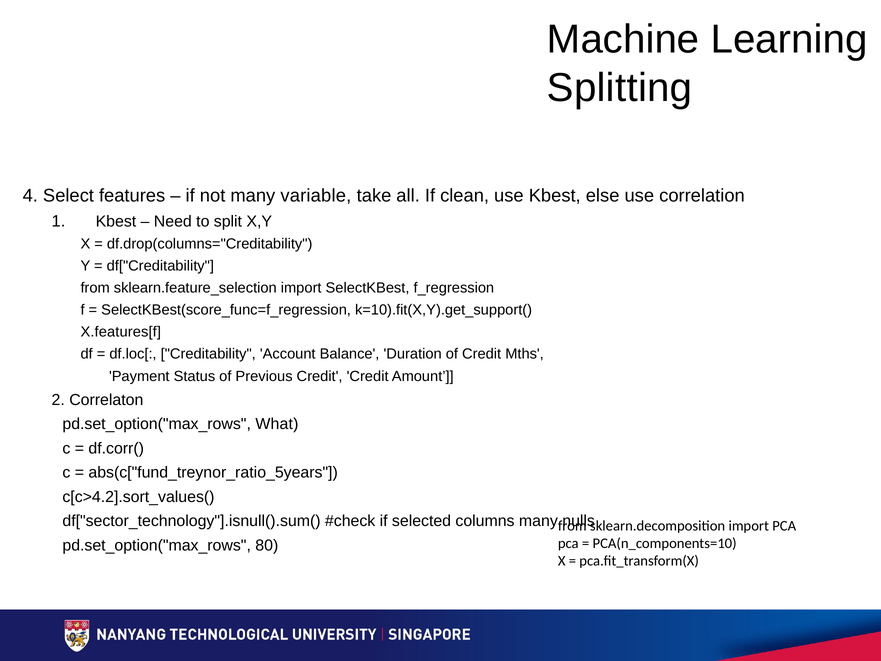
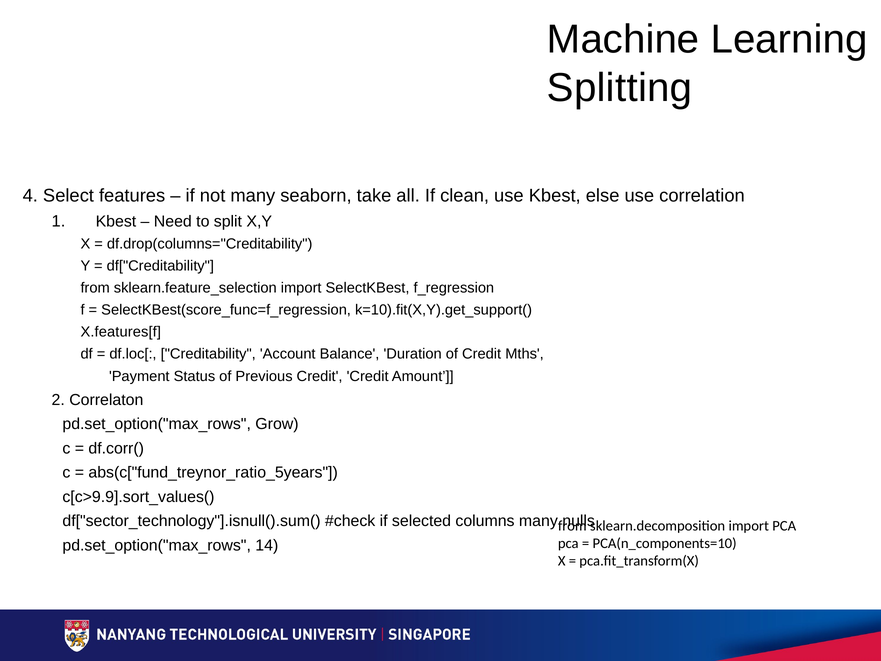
variable: variable -> seaborn
What: What -> Grow
c[c>4.2].sort_values(: c[c>4.2].sort_values( -> c[c>9.9].sort_values(
80: 80 -> 14
